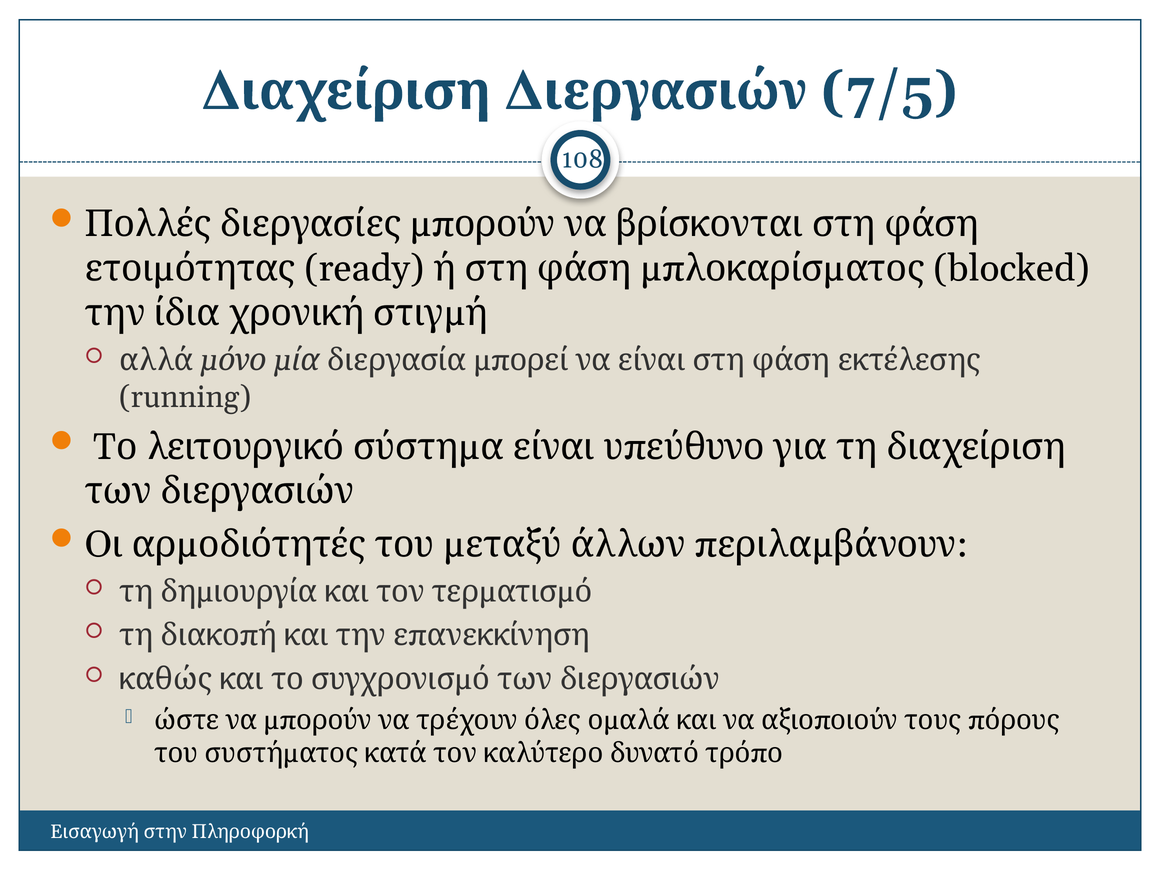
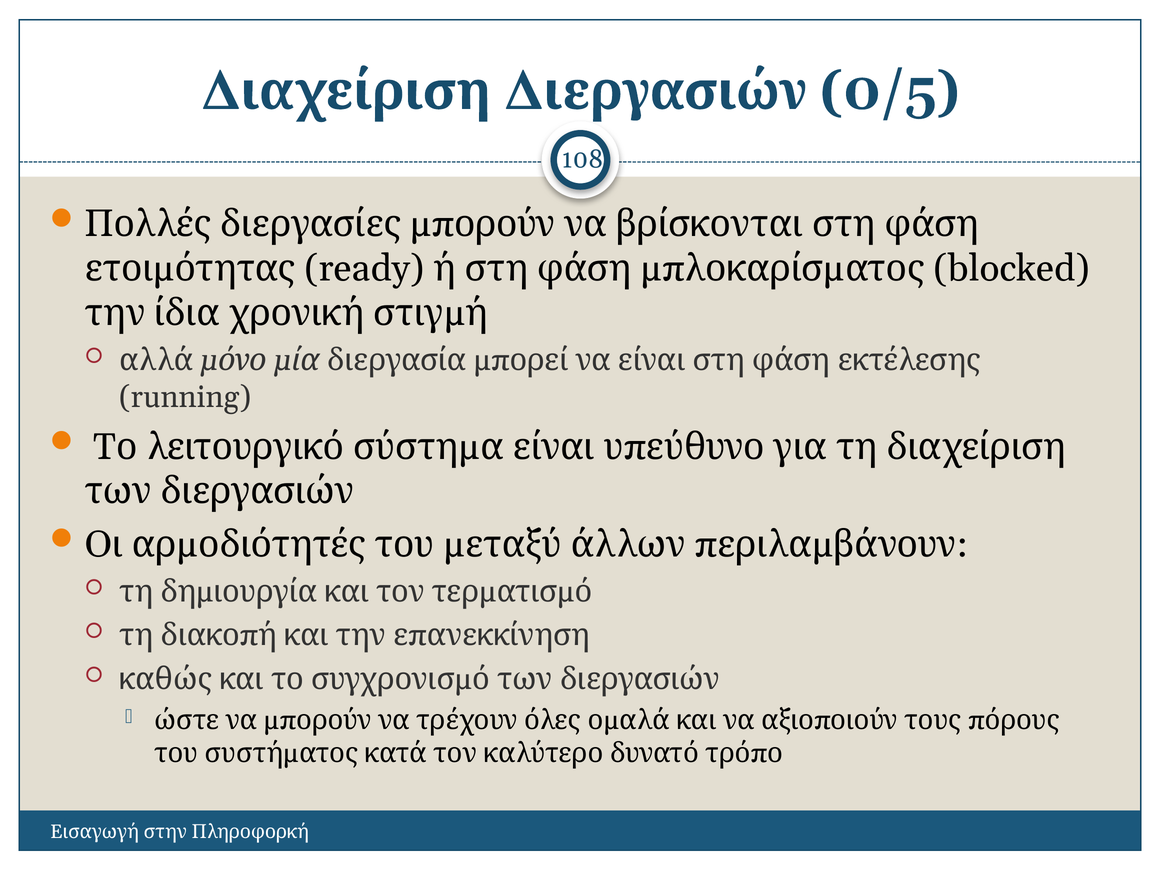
7/5: 7/5 -> 0/5
